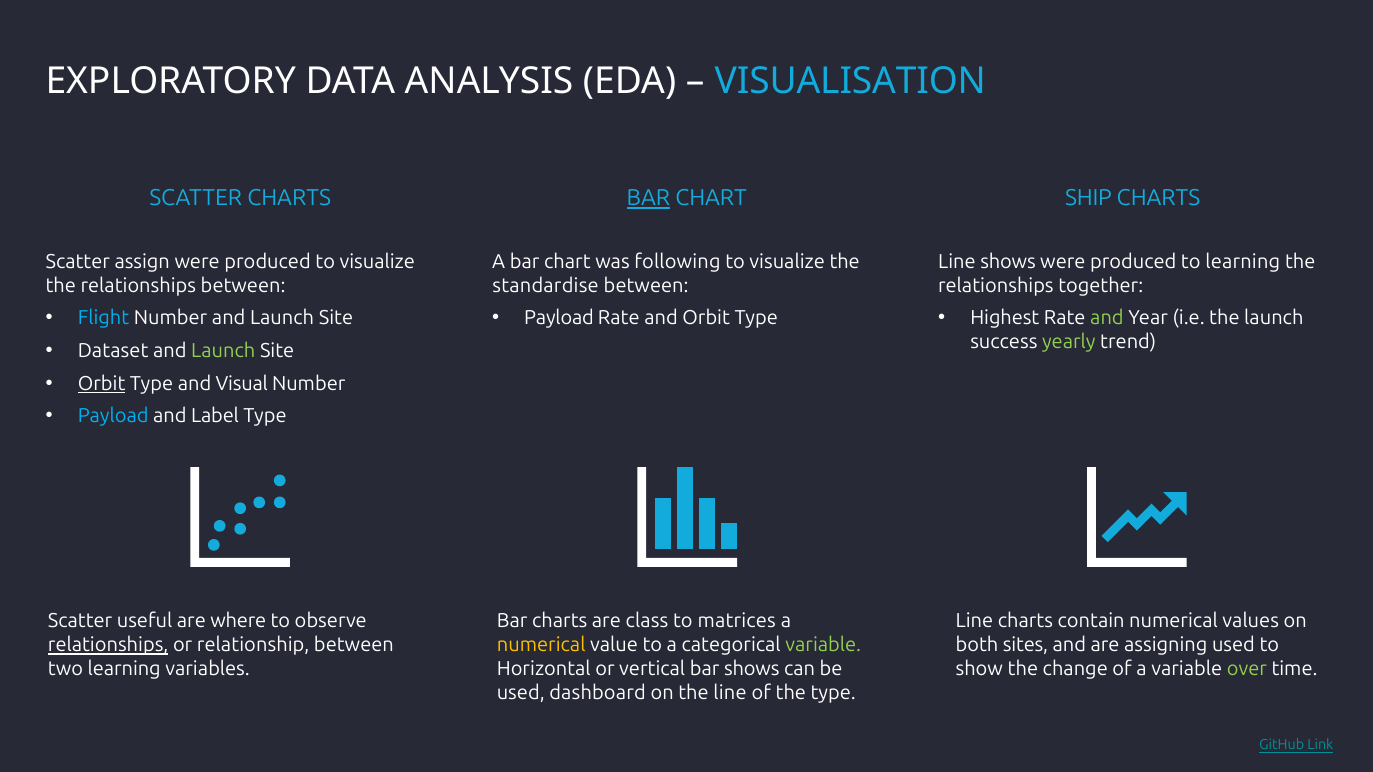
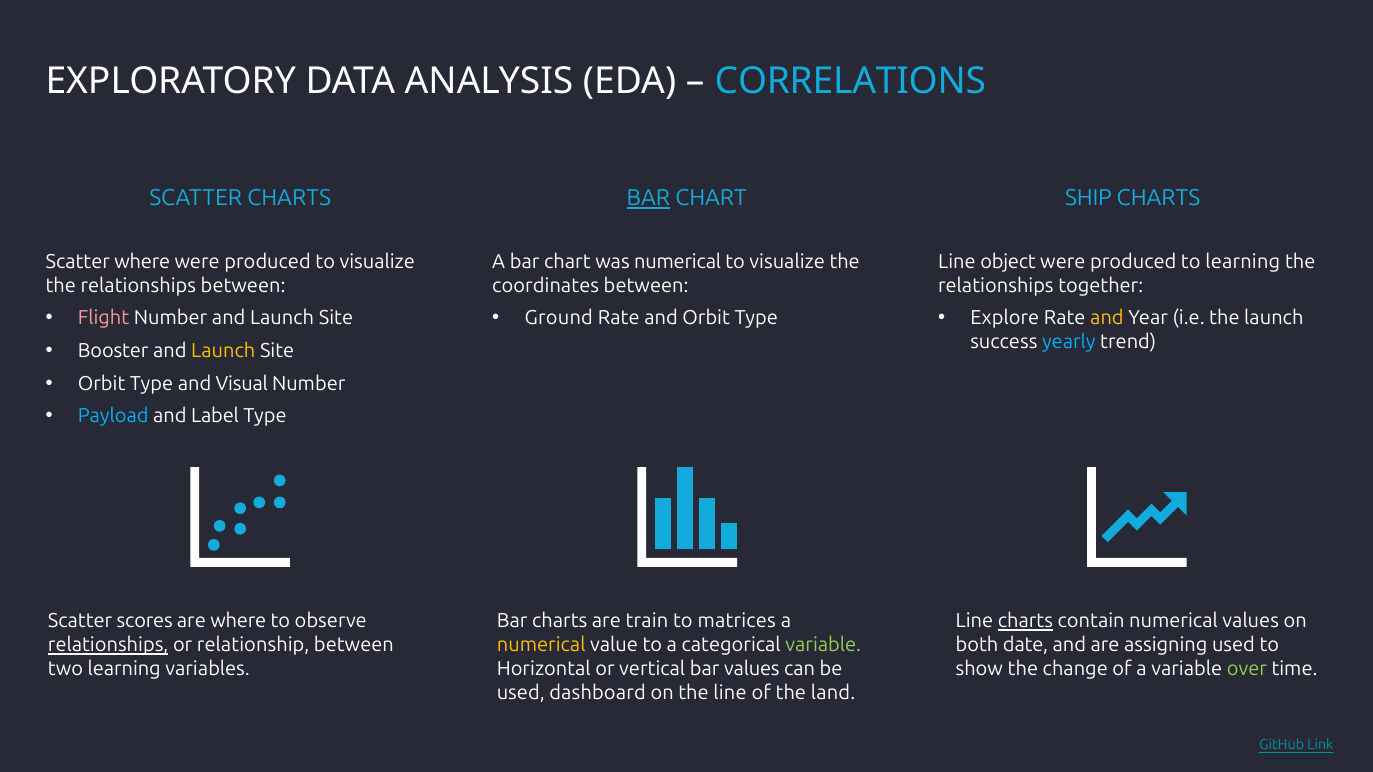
VISUALISATION: VISUALISATION -> CORRELATIONS
Scatter assign: assign -> where
was following: following -> numerical
Line shows: shows -> object
standardise: standardise -> coordinates
Flight colour: light blue -> pink
Payload at (559, 318): Payload -> Ground
Highest: Highest -> Explore
and at (1107, 318) colour: light green -> yellow
yearly colour: light green -> light blue
Dataset: Dataset -> Booster
Launch at (223, 351) colour: light green -> yellow
Orbit at (102, 384) underline: present -> none
useful: useful -> scores
class: class -> train
charts at (1025, 622) underline: none -> present
sites: sites -> date
bar shows: shows -> values
the type: type -> land
